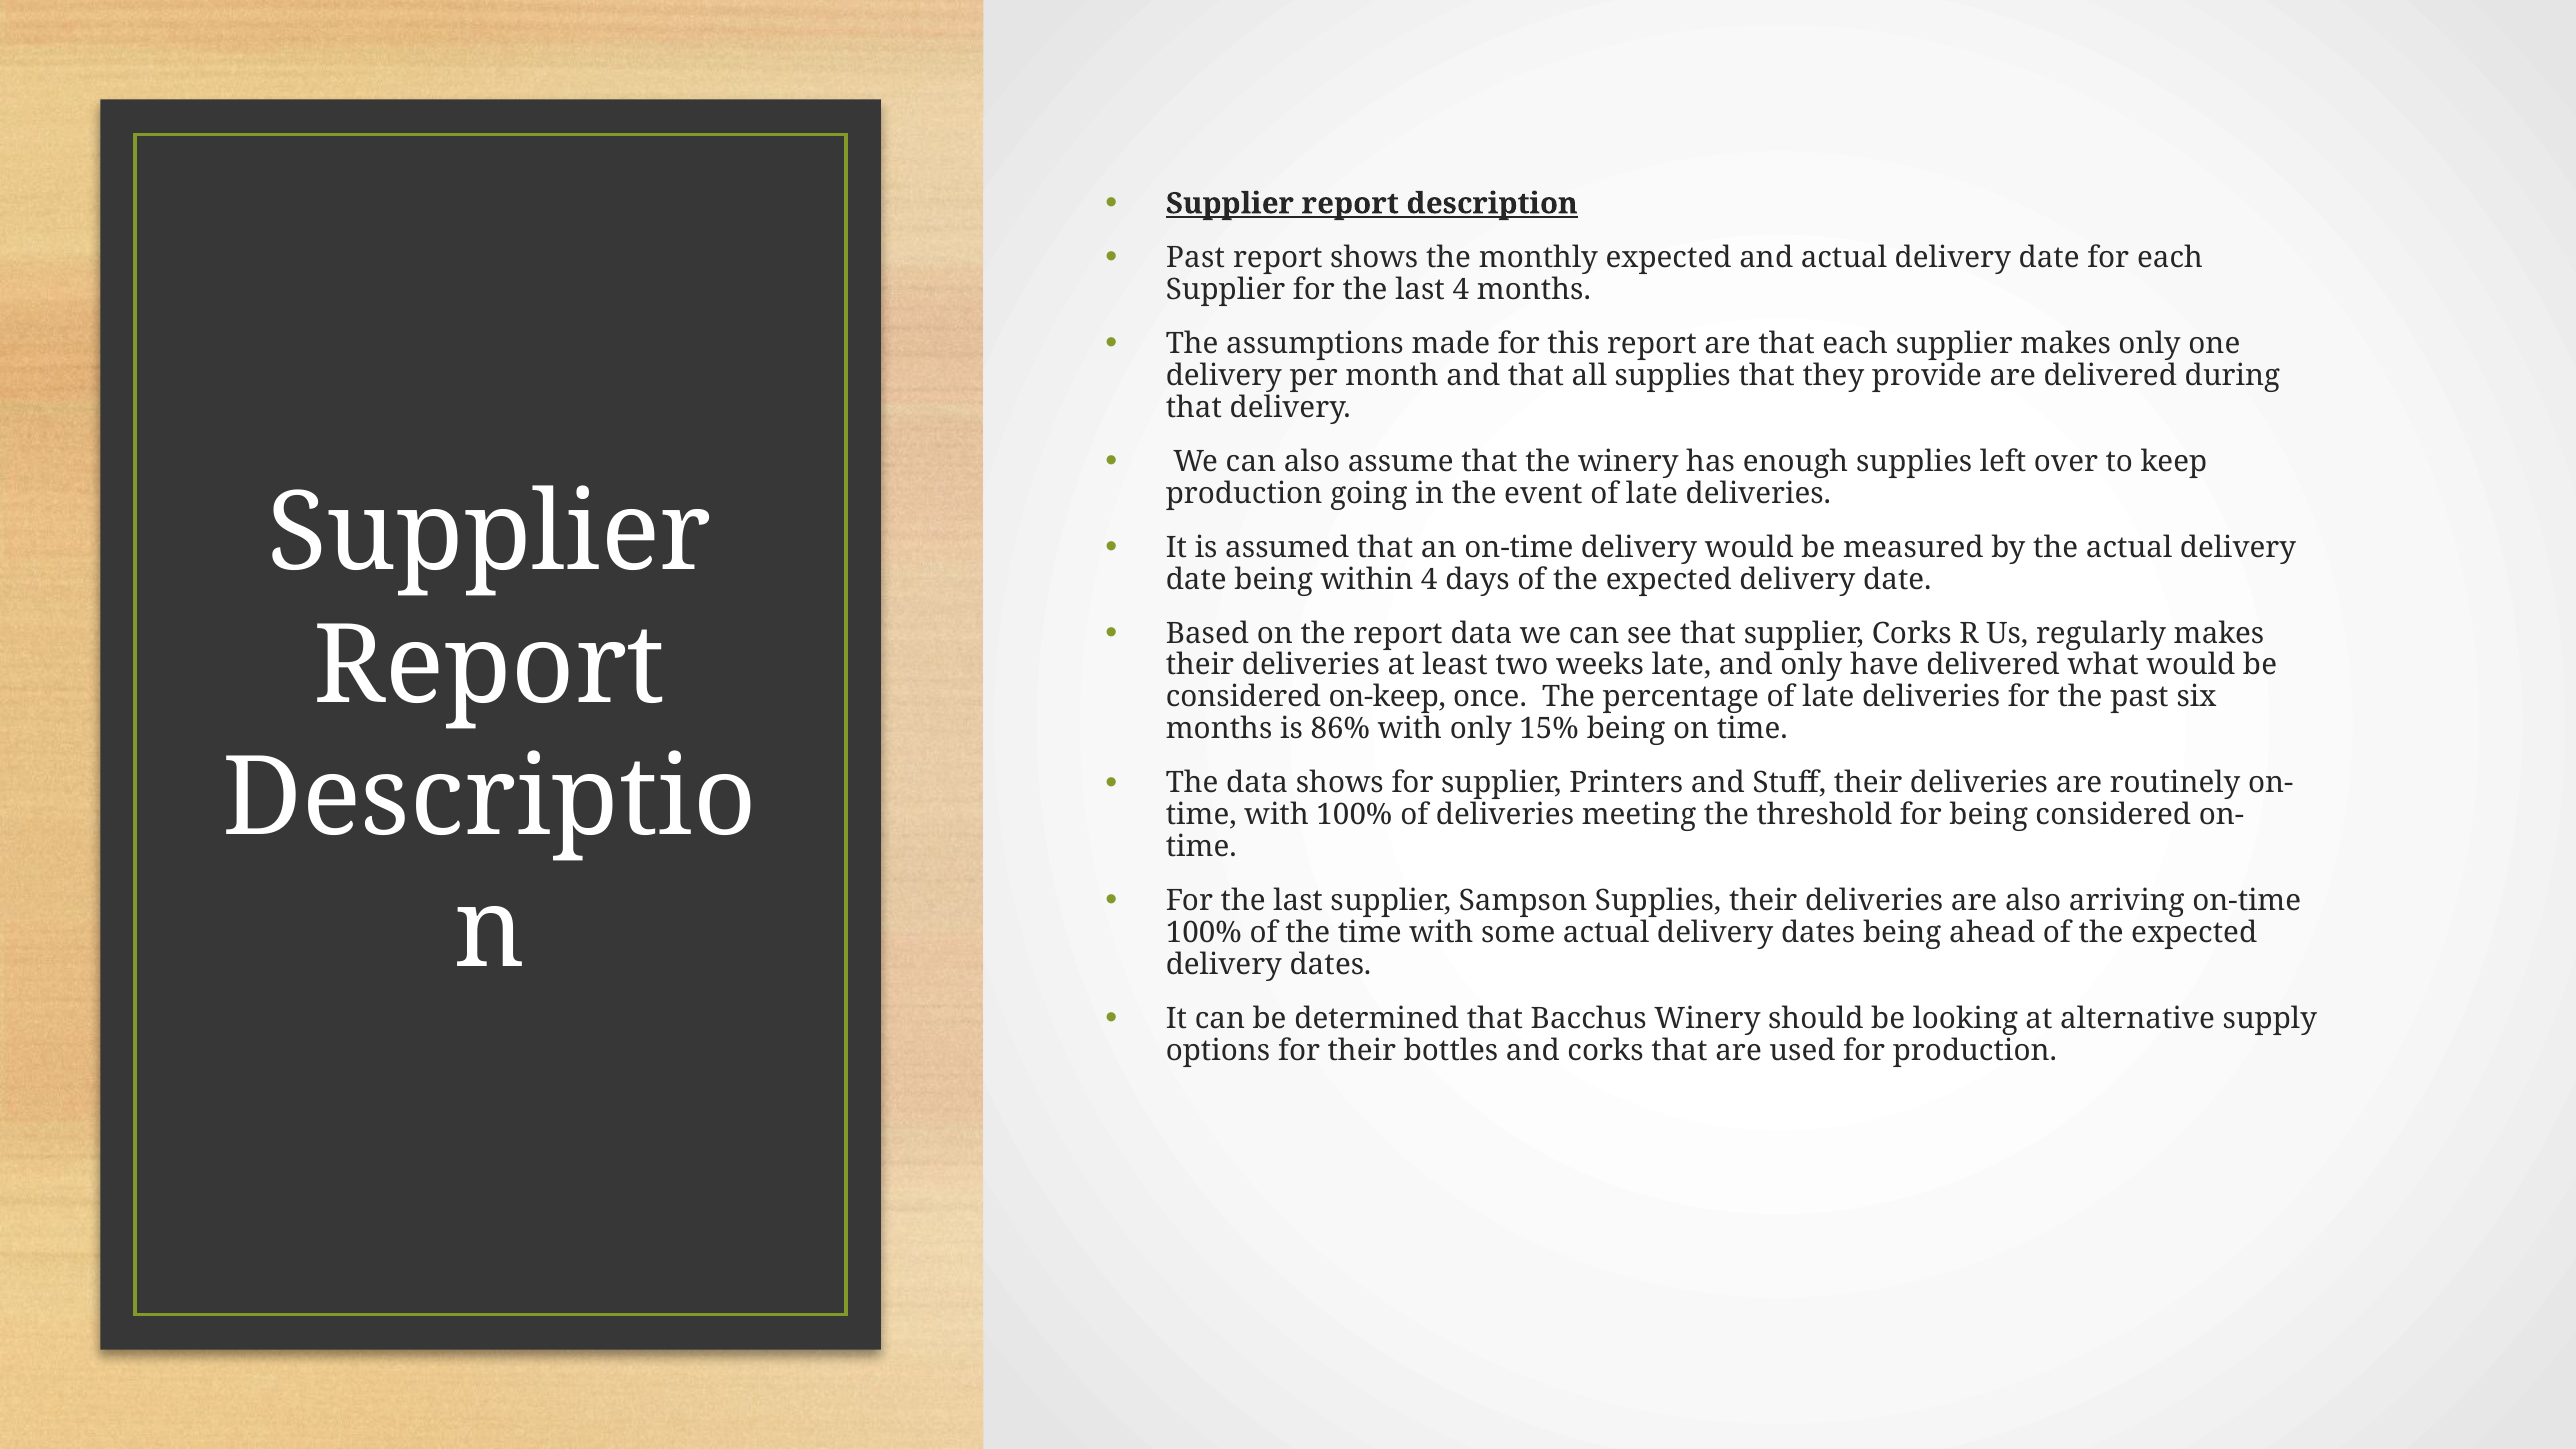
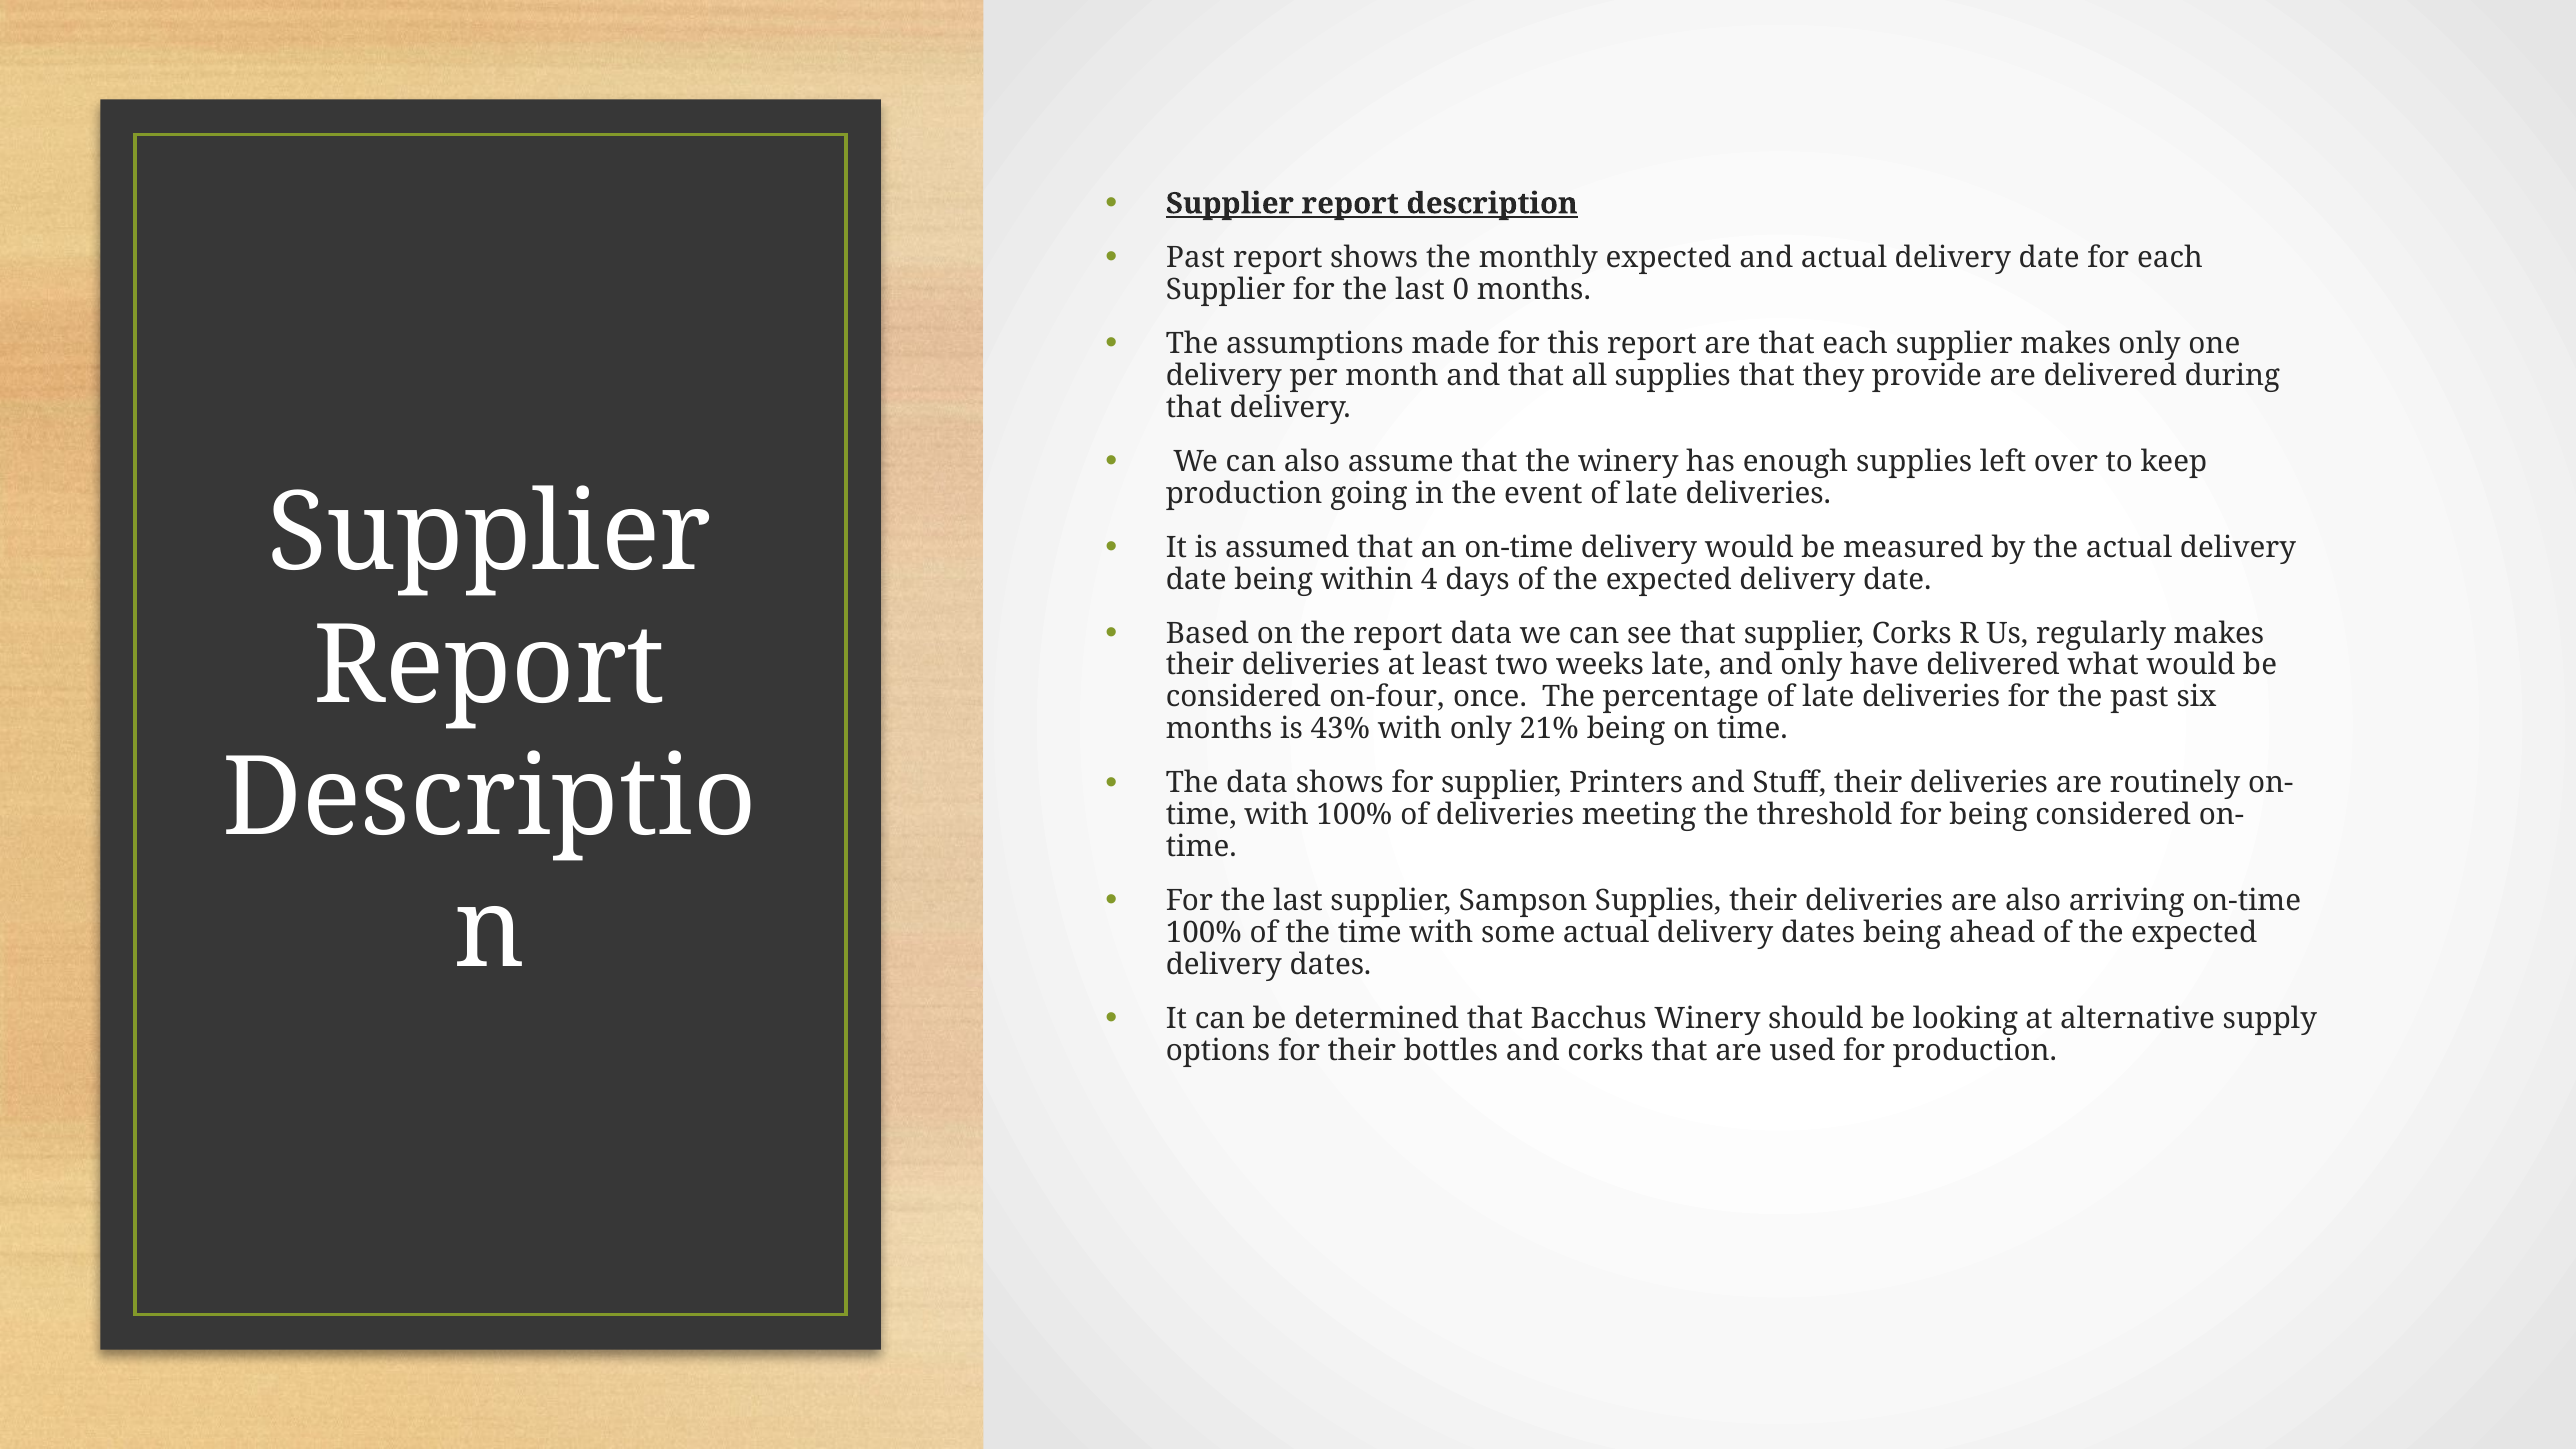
last 4: 4 -> 0
on-keep: on-keep -> on-four
86%: 86% -> 43%
15%: 15% -> 21%
